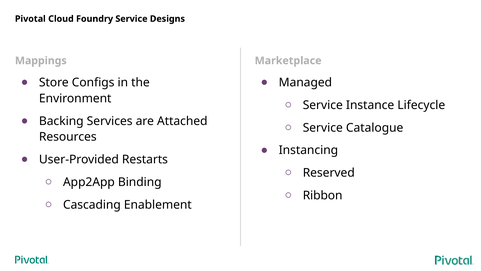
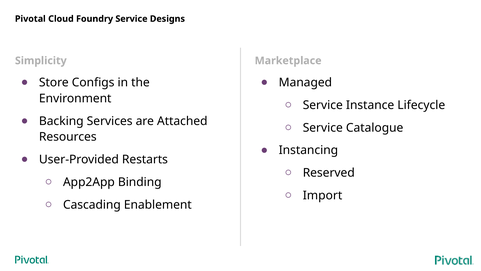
Mappings: Mappings -> Simplicity
Ribbon: Ribbon -> Import
